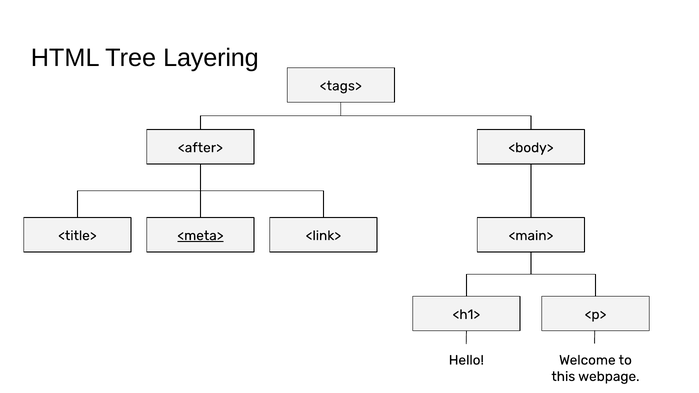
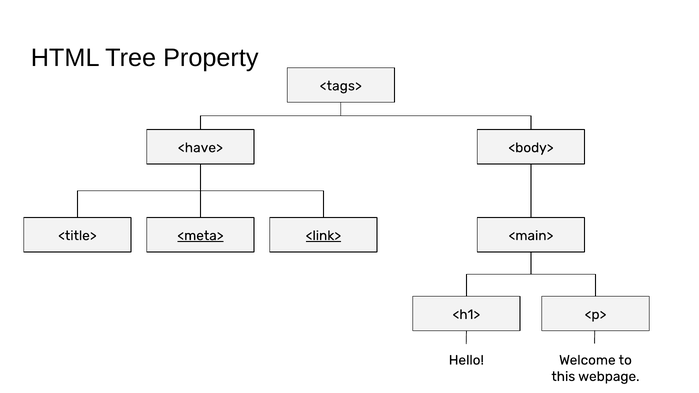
Layering: Layering -> Property
<after>: <after> -> <have>
<link> underline: none -> present
